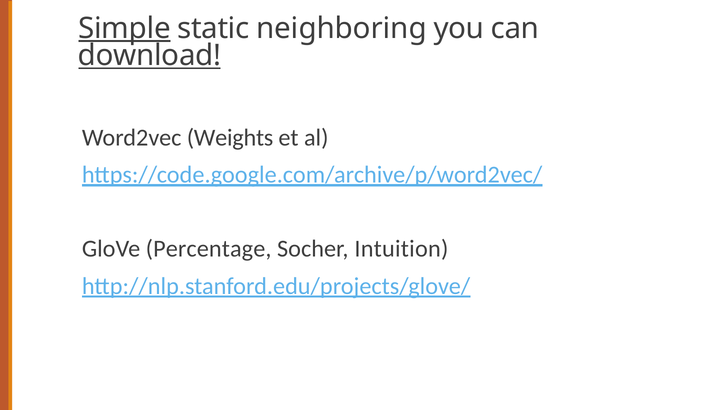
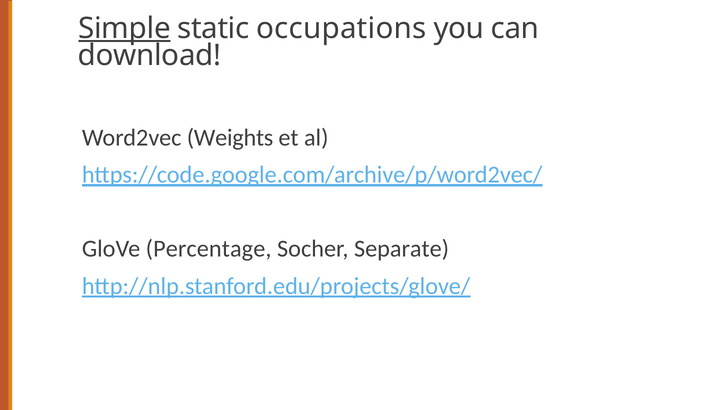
neighboring: neighboring -> occupations
download underline: present -> none
Intuition: Intuition -> Separate
